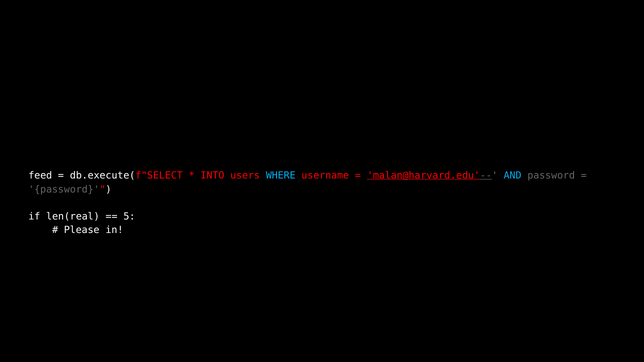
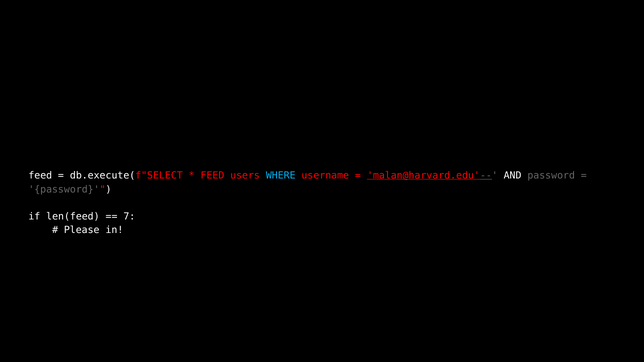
INTO at (212, 176): INTO -> FEED
AND colour: light blue -> white
len(real: len(real -> len(feed
5: 5 -> 7
